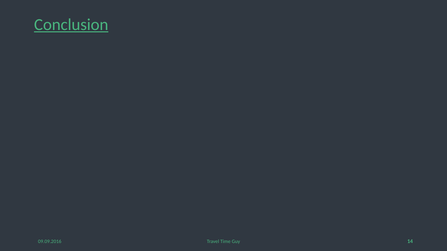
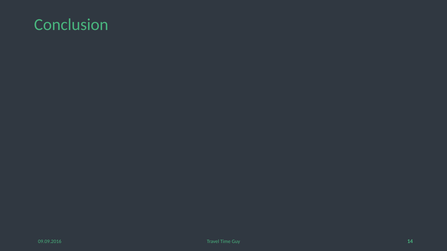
Conclusion underline: present -> none
